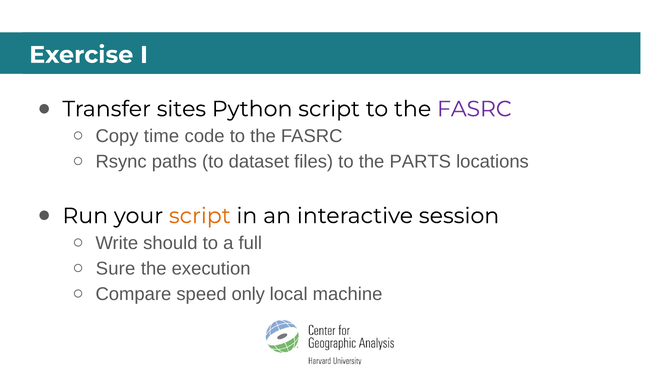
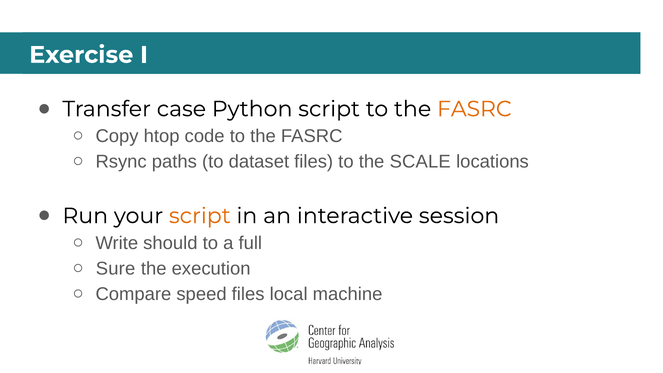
sites: sites -> case
FASRC at (474, 109) colour: purple -> orange
time: time -> htop
PARTS: PARTS -> SCALE
speed only: only -> files
